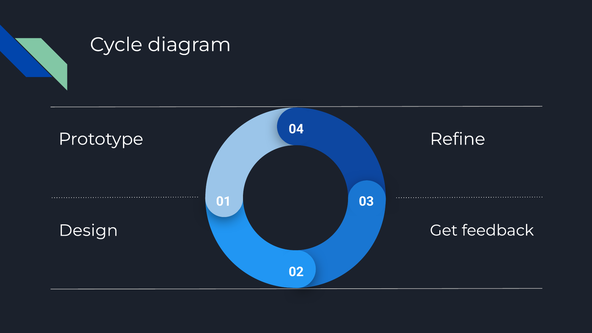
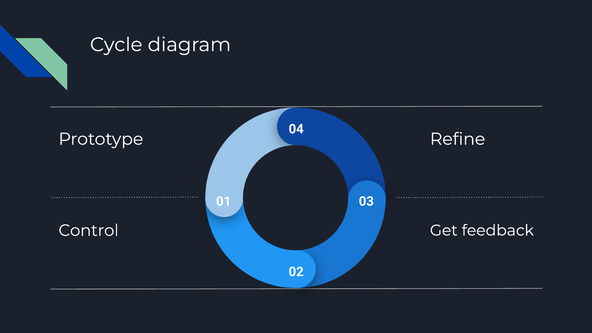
Design: Design -> Control
